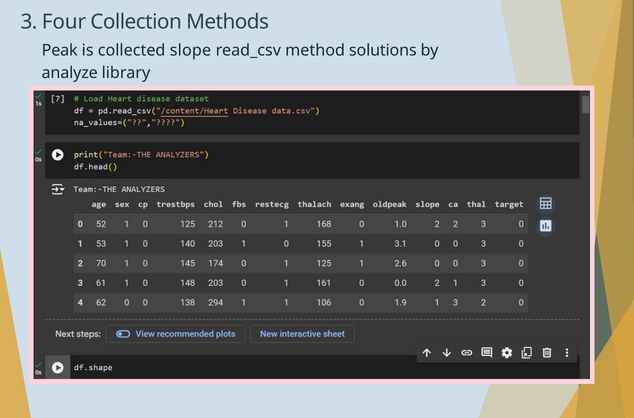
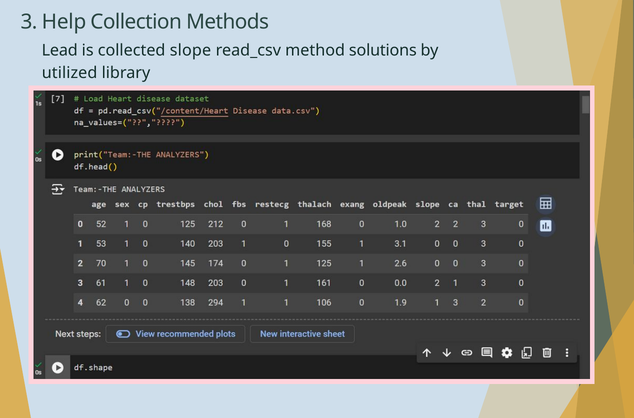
Four: Four -> Help
Peak: Peak -> Lead
analyze: analyze -> utilized
